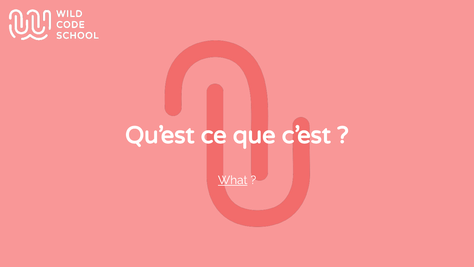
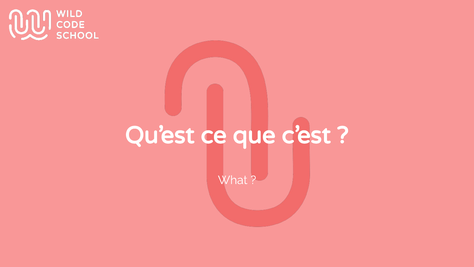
What underline: present -> none
